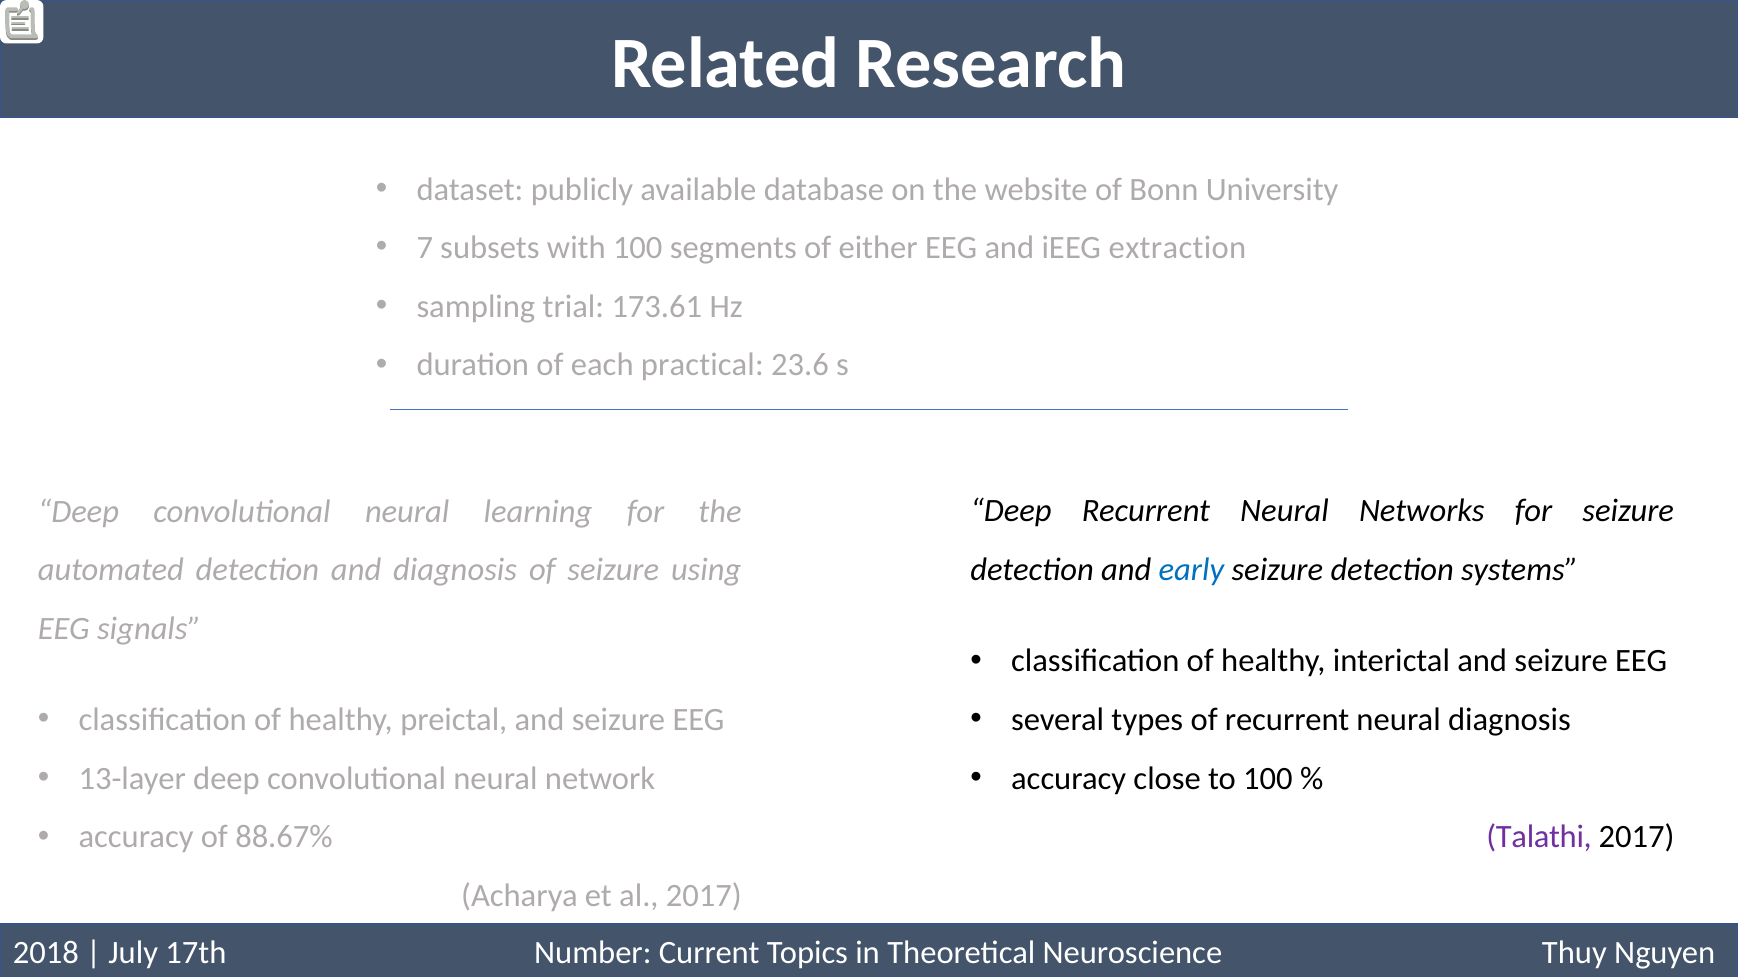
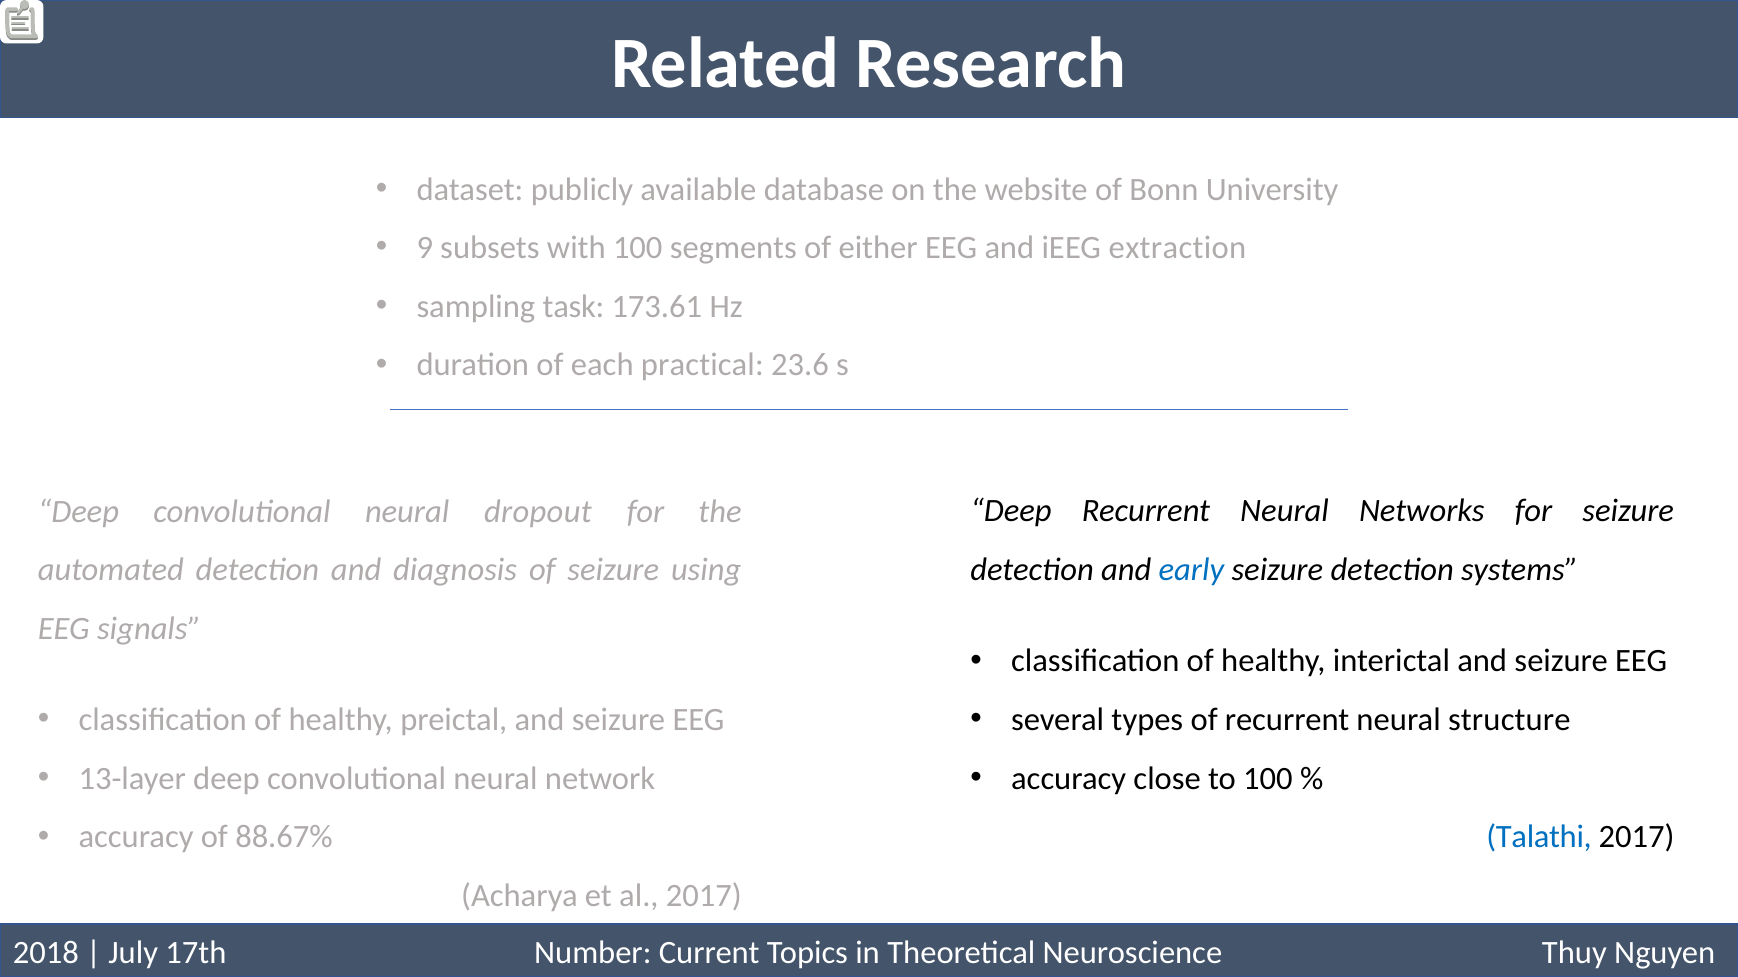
7: 7 -> 9
trial: trial -> task
learning: learning -> dropout
neural diagnosis: diagnosis -> structure
Talathi colour: purple -> blue
